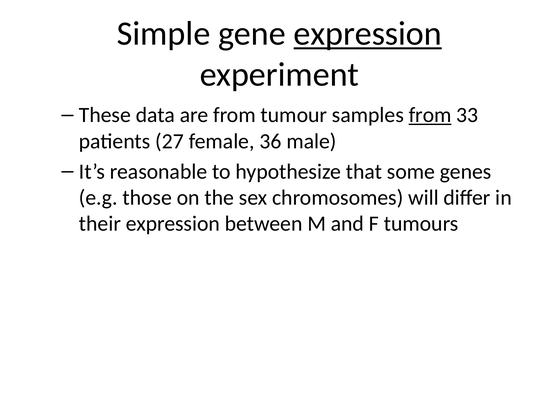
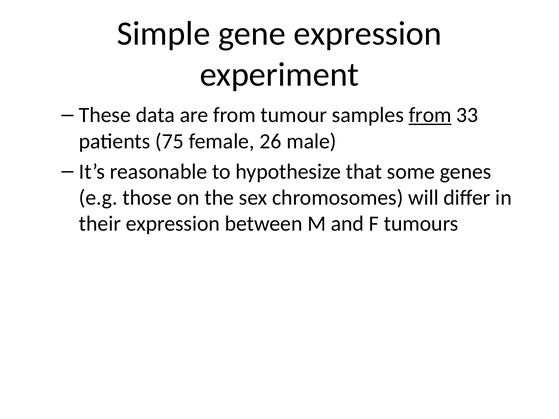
expression at (368, 34) underline: present -> none
27: 27 -> 75
36: 36 -> 26
